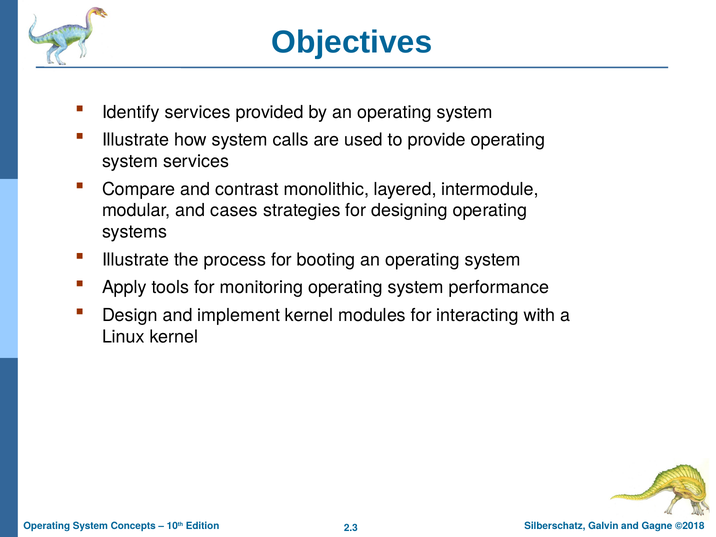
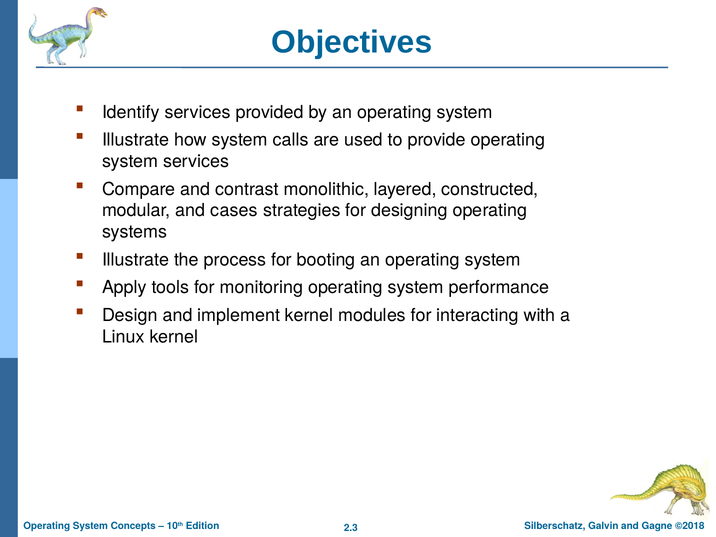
intermodule: intermodule -> constructed
